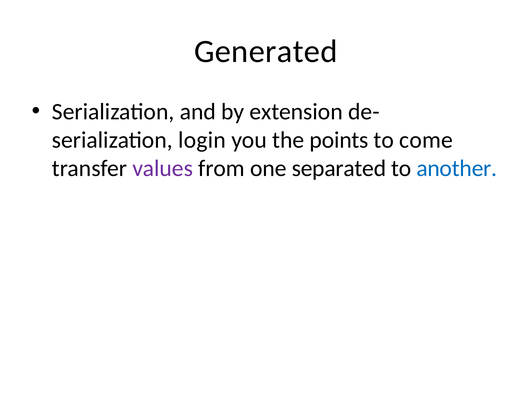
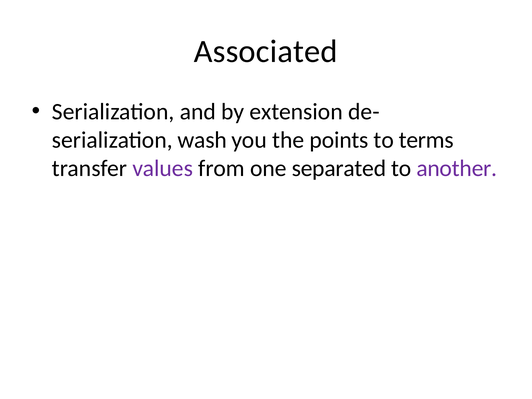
Generated: Generated -> Associated
login: login -> wash
come: come -> terms
another colour: blue -> purple
